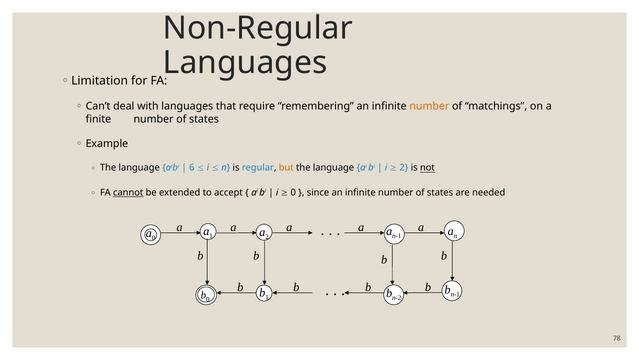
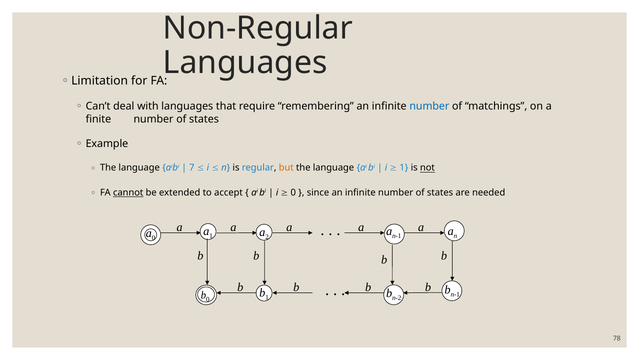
number at (429, 106) colour: orange -> blue
6: 6 -> 7
2 at (404, 168): 2 -> 1
